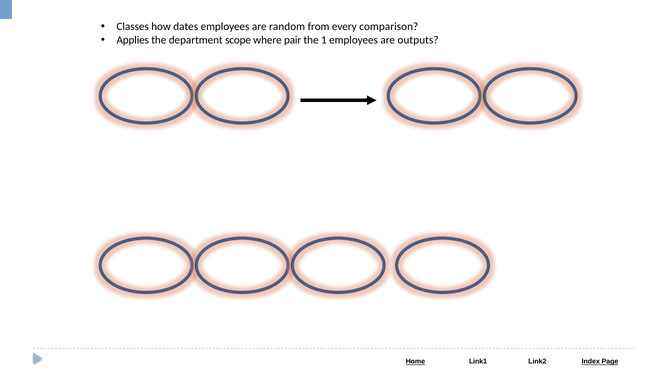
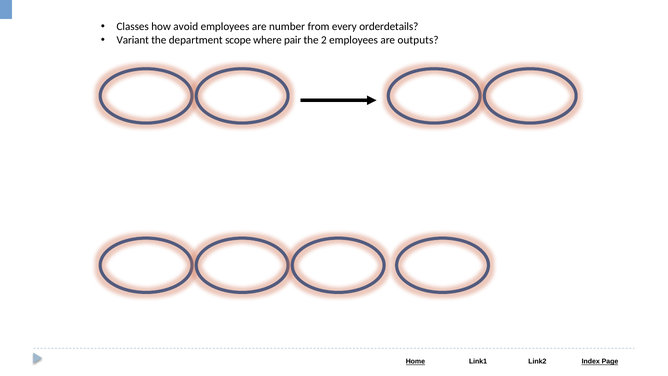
dates: dates -> avoid
random: random -> number
comparison: comparison -> orderdetails
Applies: Applies -> Variant
1: 1 -> 2
